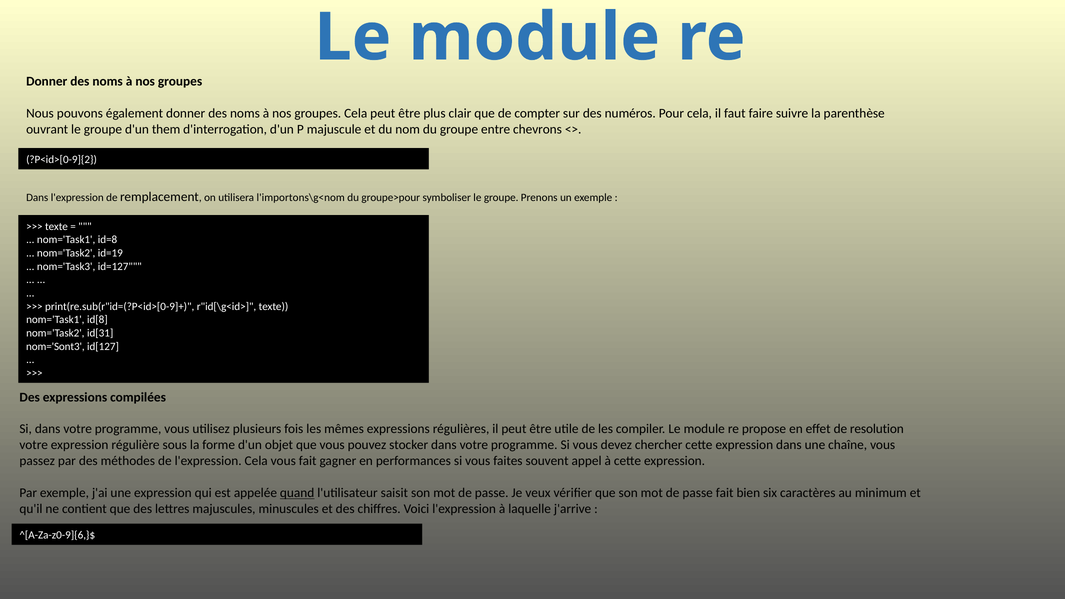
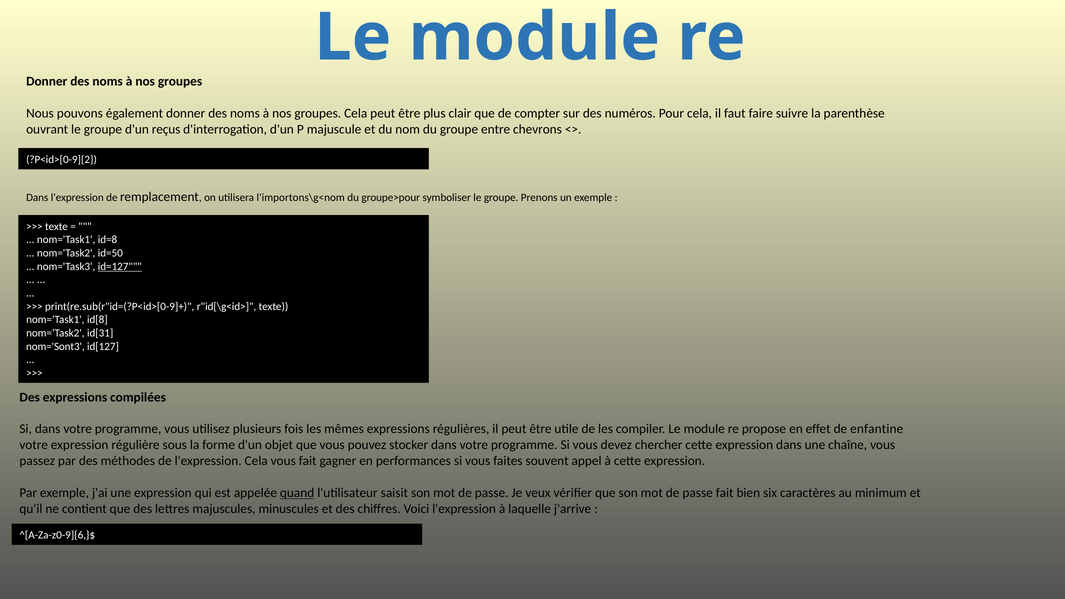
them: them -> reçus
id=19: id=19 -> id=50
id=127 underline: none -> present
resolution: resolution -> enfantine
